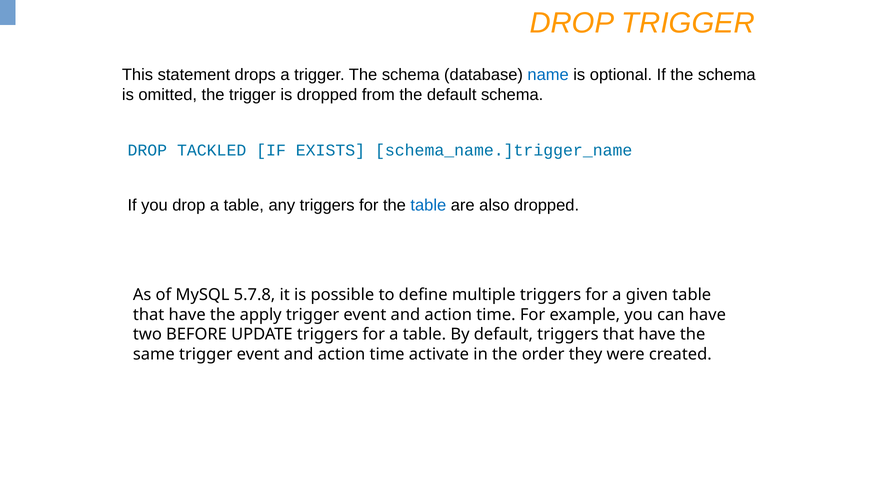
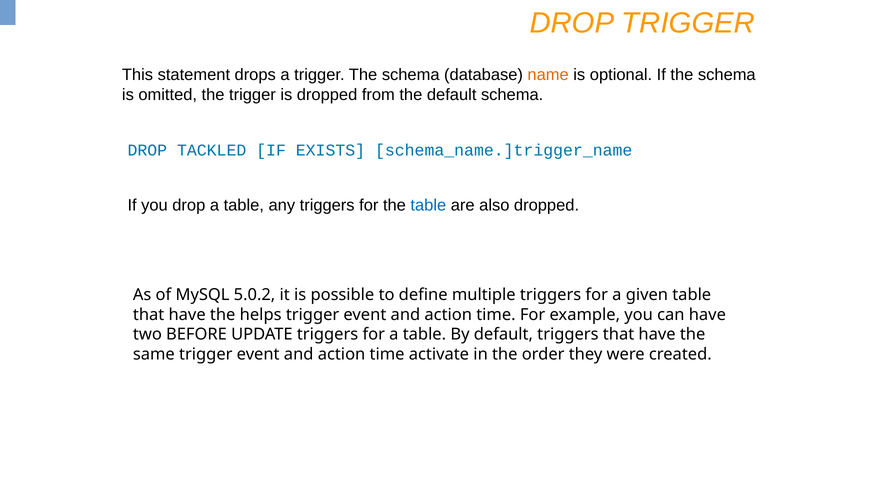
name colour: blue -> orange
5.7.8: 5.7.8 -> 5.0.2
apply: apply -> helps
